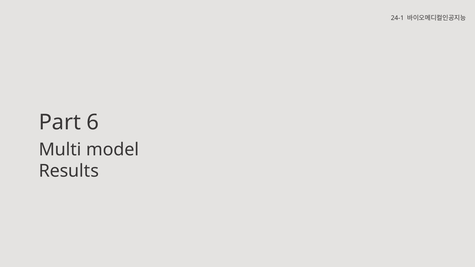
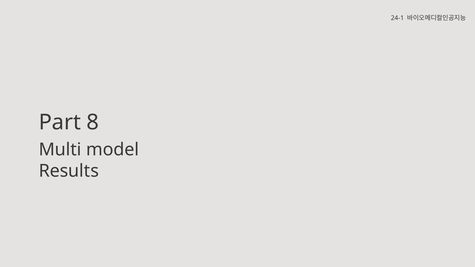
6: 6 -> 8
